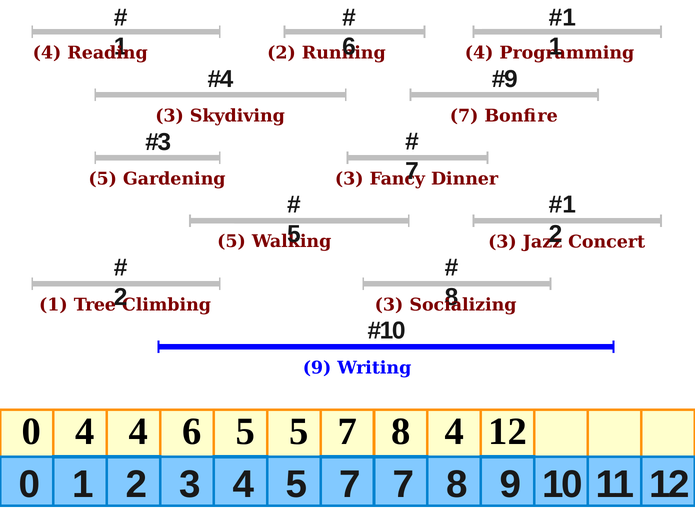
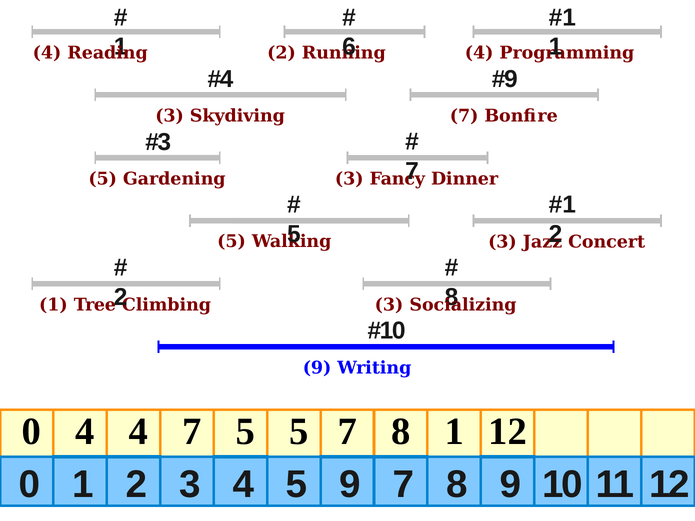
4 6: 6 -> 7
7 8 4: 4 -> 1
4 5 7: 7 -> 9
